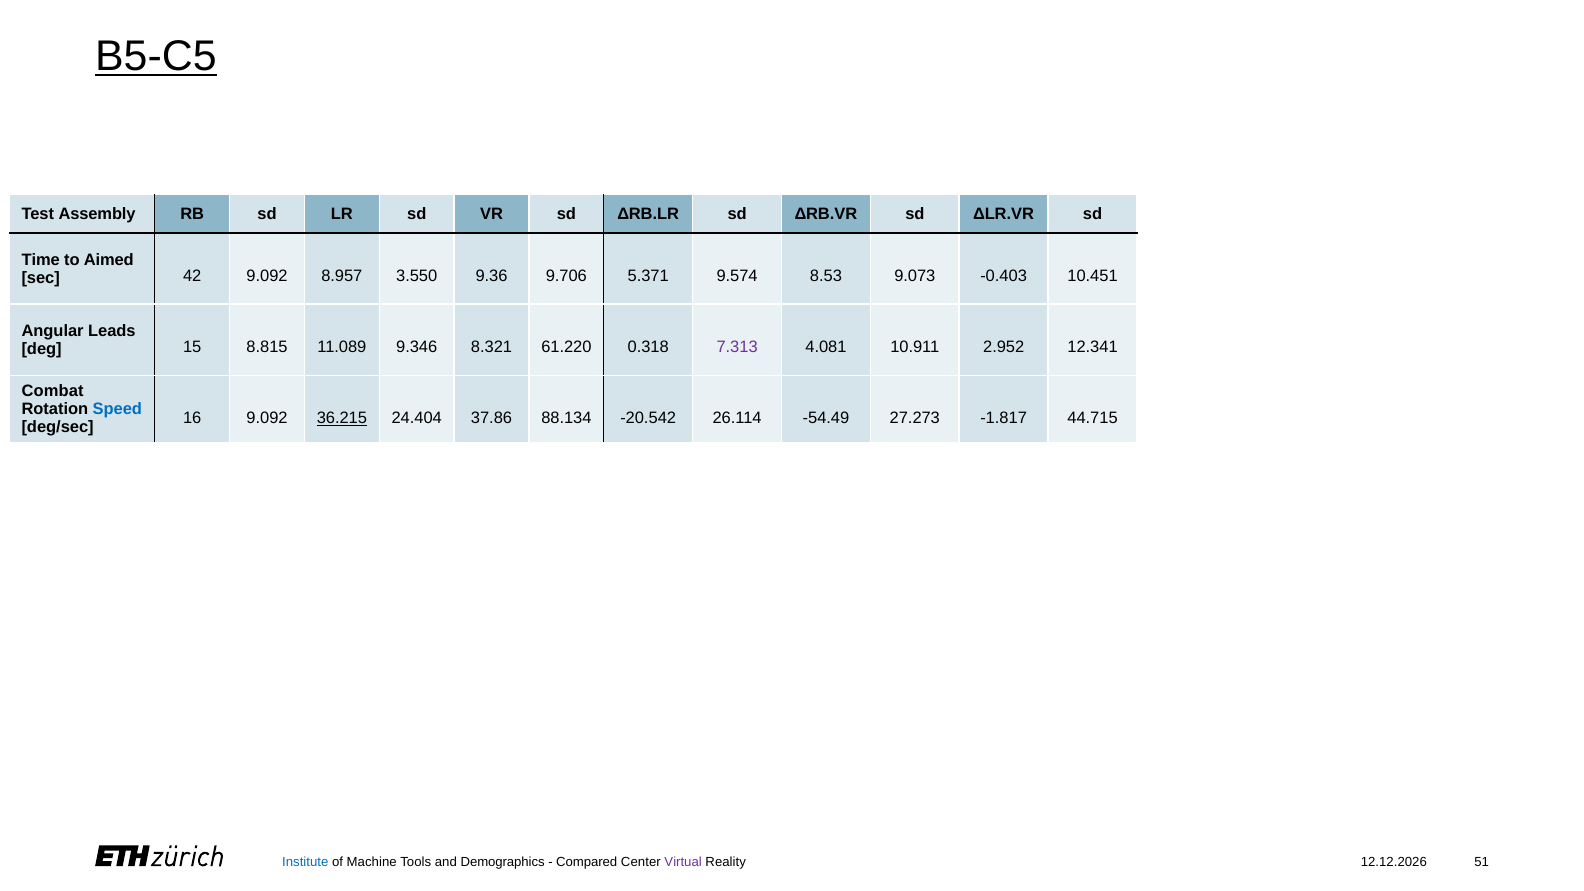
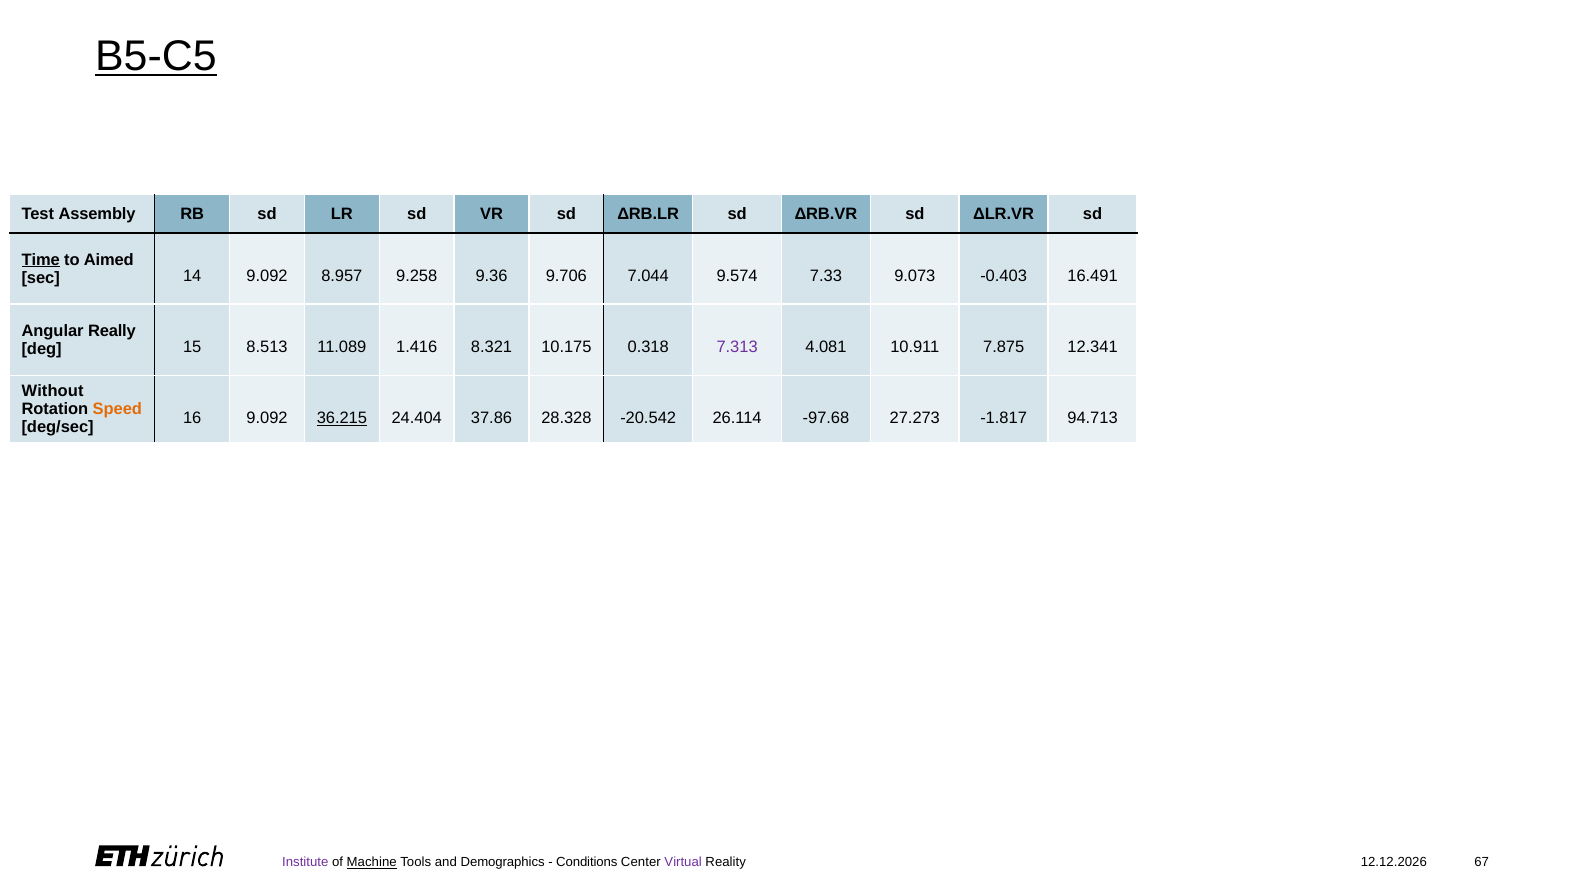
Time underline: none -> present
42: 42 -> 14
3.550: 3.550 -> 9.258
5.371: 5.371 -> 7.044
8.53: 8.53 -> 7.33
10.451: 10.451 -> 16.491
Leads: Leads -> Really
8.815: 8.815 -> 8.513
9.346: 9.346 -> 1.416
61.220: 61.220 -> 10.175
2.952: 2.952 -> 7.875
Combat: Combat -> Without
Speed colour: blue -> orange
88.134: 88.134 -> 28.328
-54.49: -54.49 -> -97.68
44.715: 44.715 -> 94.713
Institute colour: blue -> purple
Machine underline: none -> present
Compared: Compared -> Conditions
51: 51 -> 67
